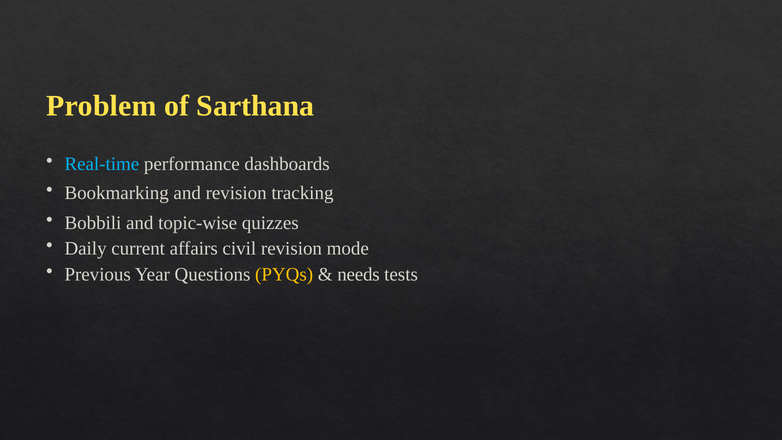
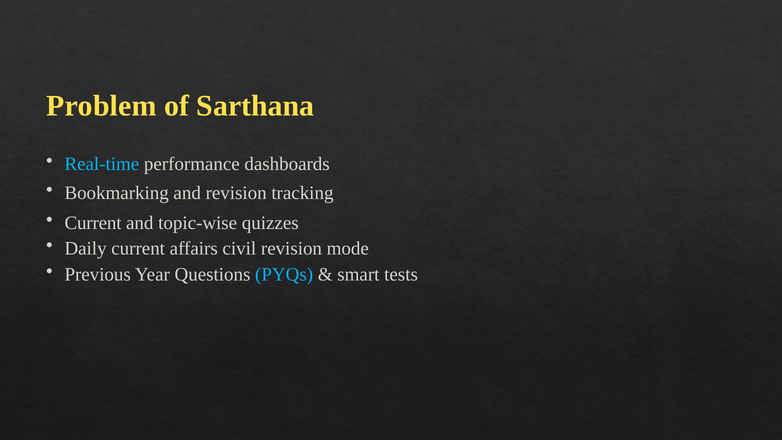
Bobbili at (93, 223): Bobbili -> Current
PYQs colour: yellow -> light blue
needs: needs -> smart
